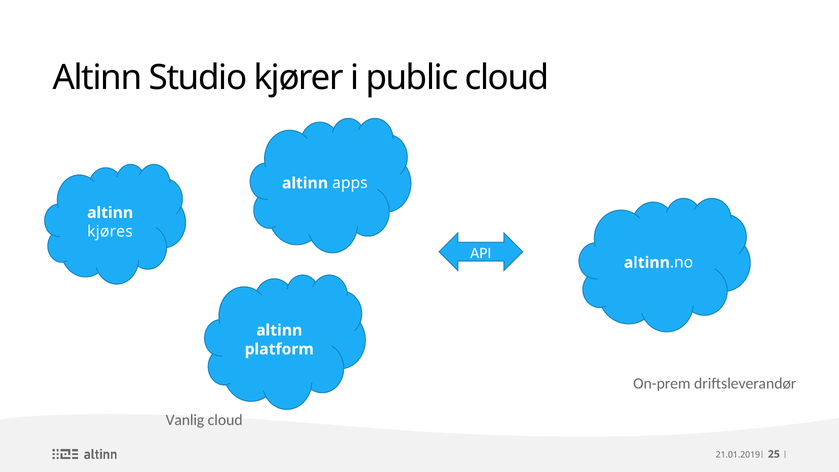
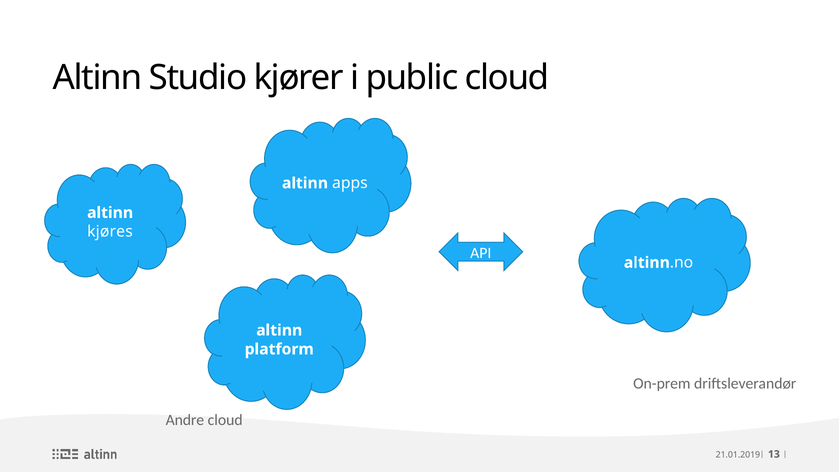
Vanlig: Vanlig -> Andre
25: 25 -> 13
